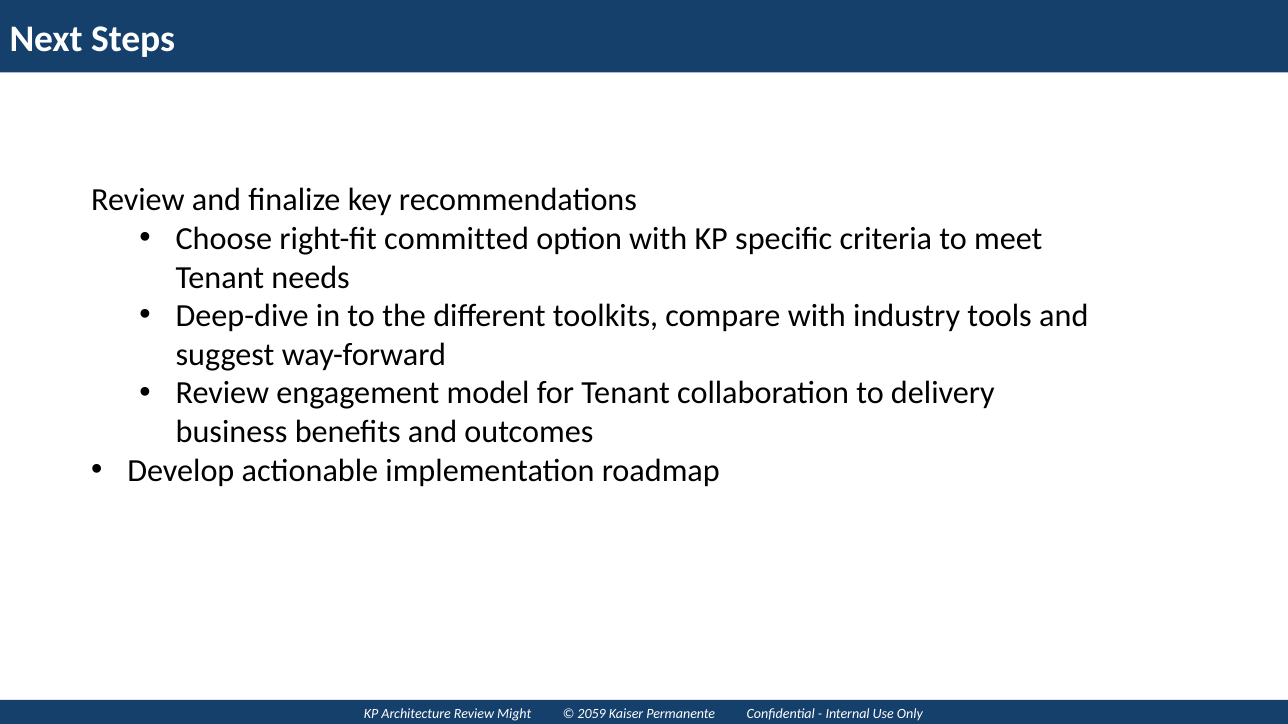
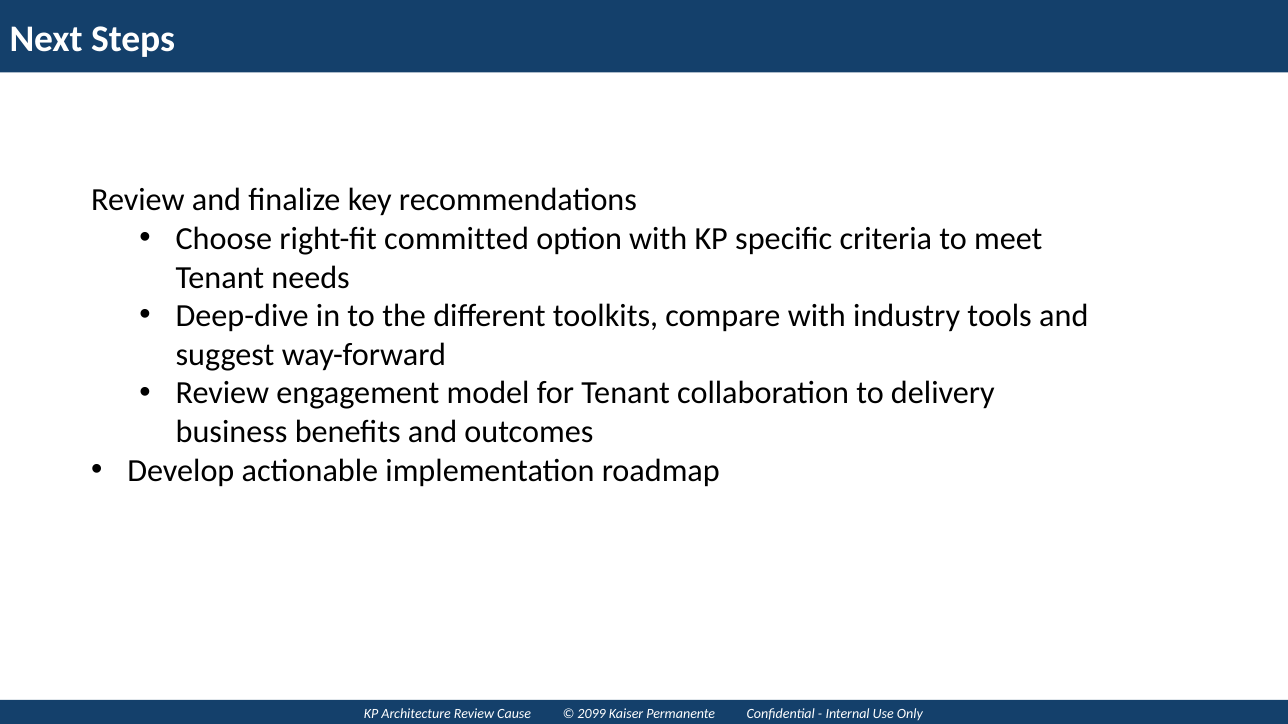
Might: Might -> Cause
2059: 2059 -> 2099
